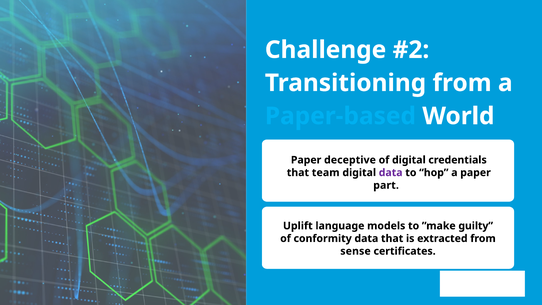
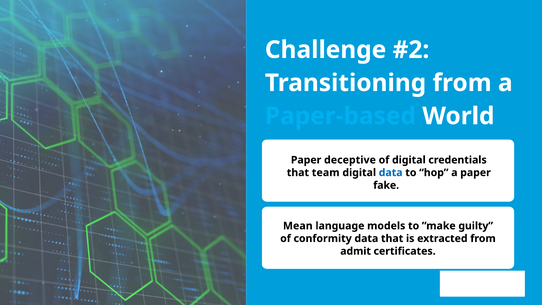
data at (391, 173) colour: purple -> blue
part: part -> fake
Uplift: Uplift -> Mean
sense: sense -> admit
